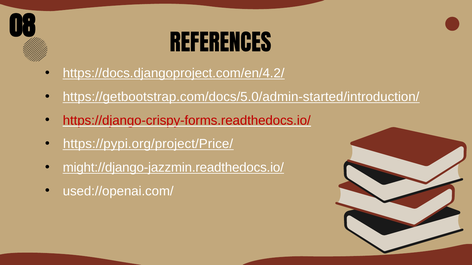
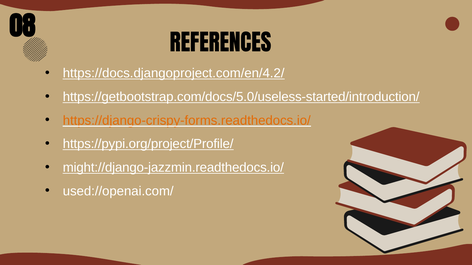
https://getbootstrap.com/docs/5.0/admin-started/introduction/: https://getbootstrap.com/docs/5.0/admin-started/introduction/ -> https://getbootstrap.com/docs/5.0/useless-started/introduction/
https://django-crispy-forms.readthedocs.io/ colour: red -> orange
https://pypi.org/project/Price/: https://pypi.org/project/Price/ -> https://pypi.org/project/Profile/
